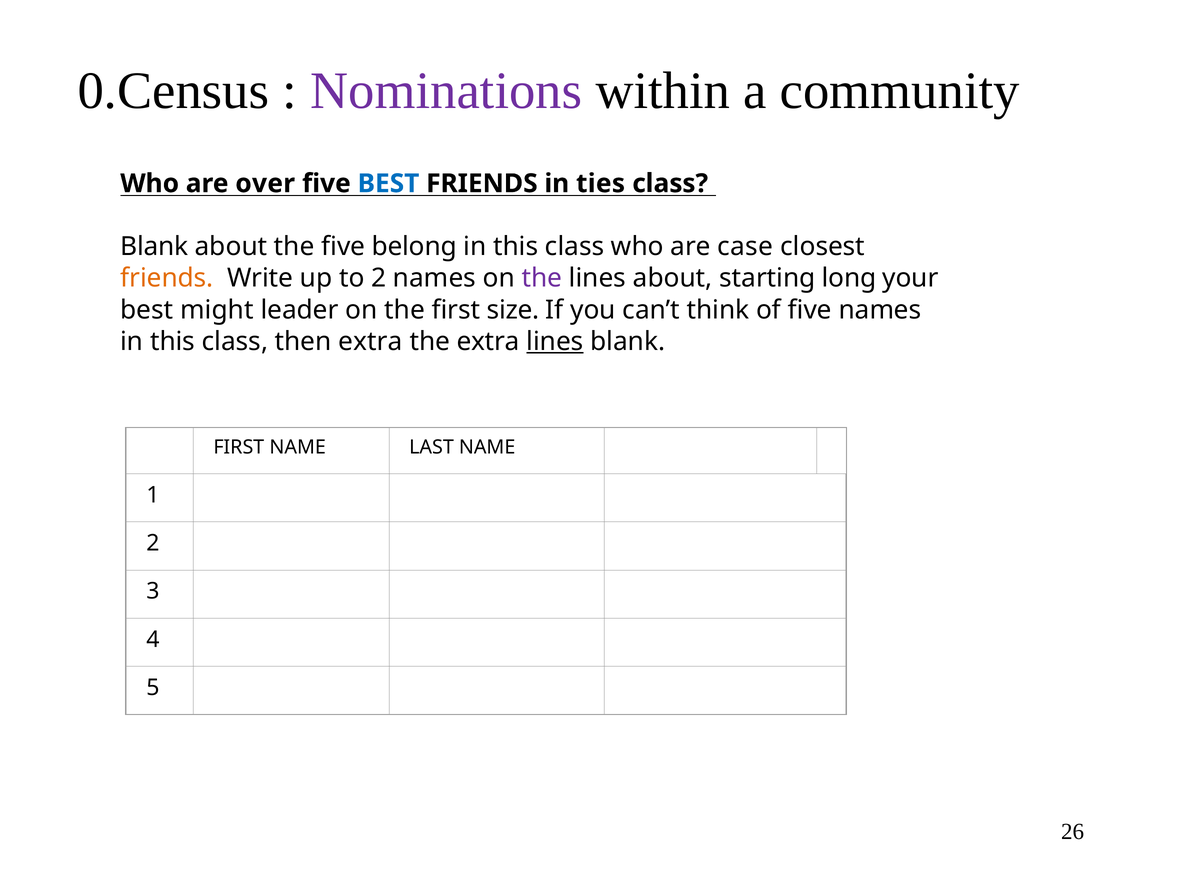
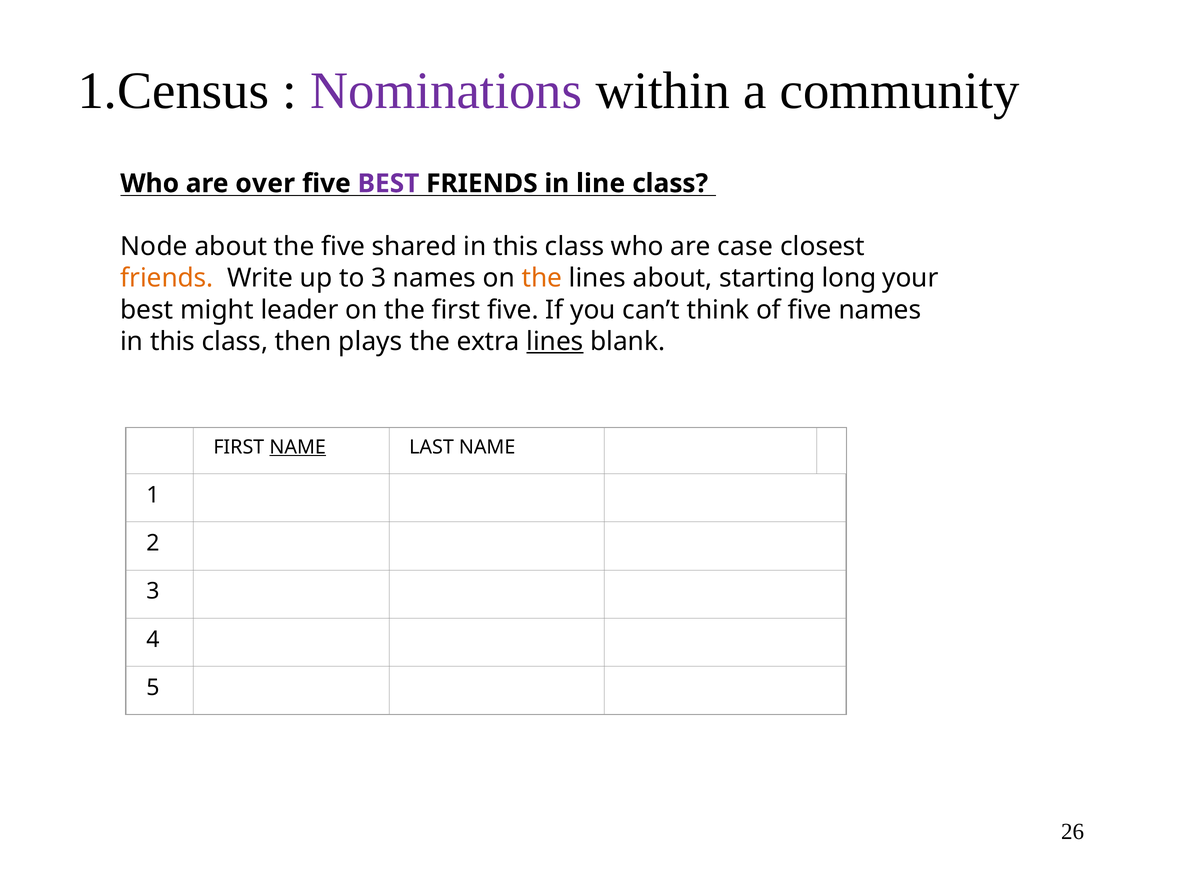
0.Census: 0.Census -> 1.Census
BEST at (388, 183) colour: blue -> purple
ties: ties -> line
Blank at (154, 247): Blank -> Node
belong: belong -> shared
to 2: 2 -> 3
the at (542, 278) colour: purple -> orange
first size: size -> five
then extra: extra -> plays
NAME at (298, 447) underline: none -> present
